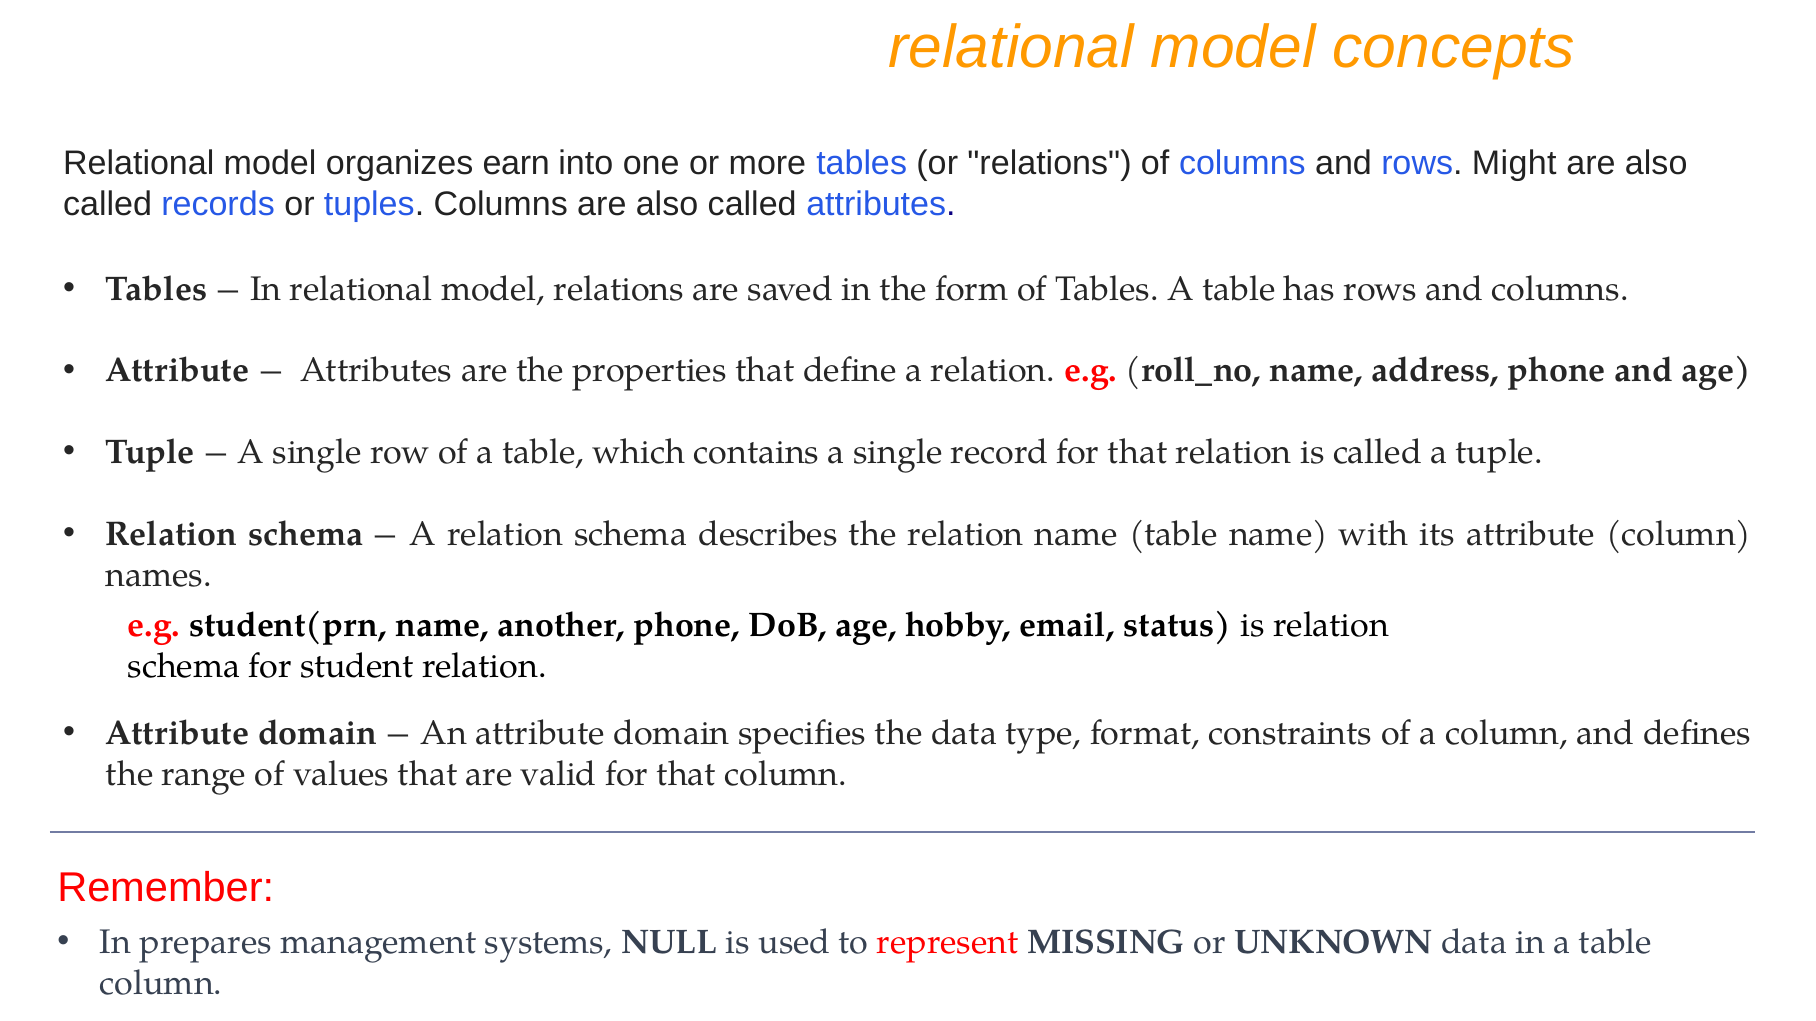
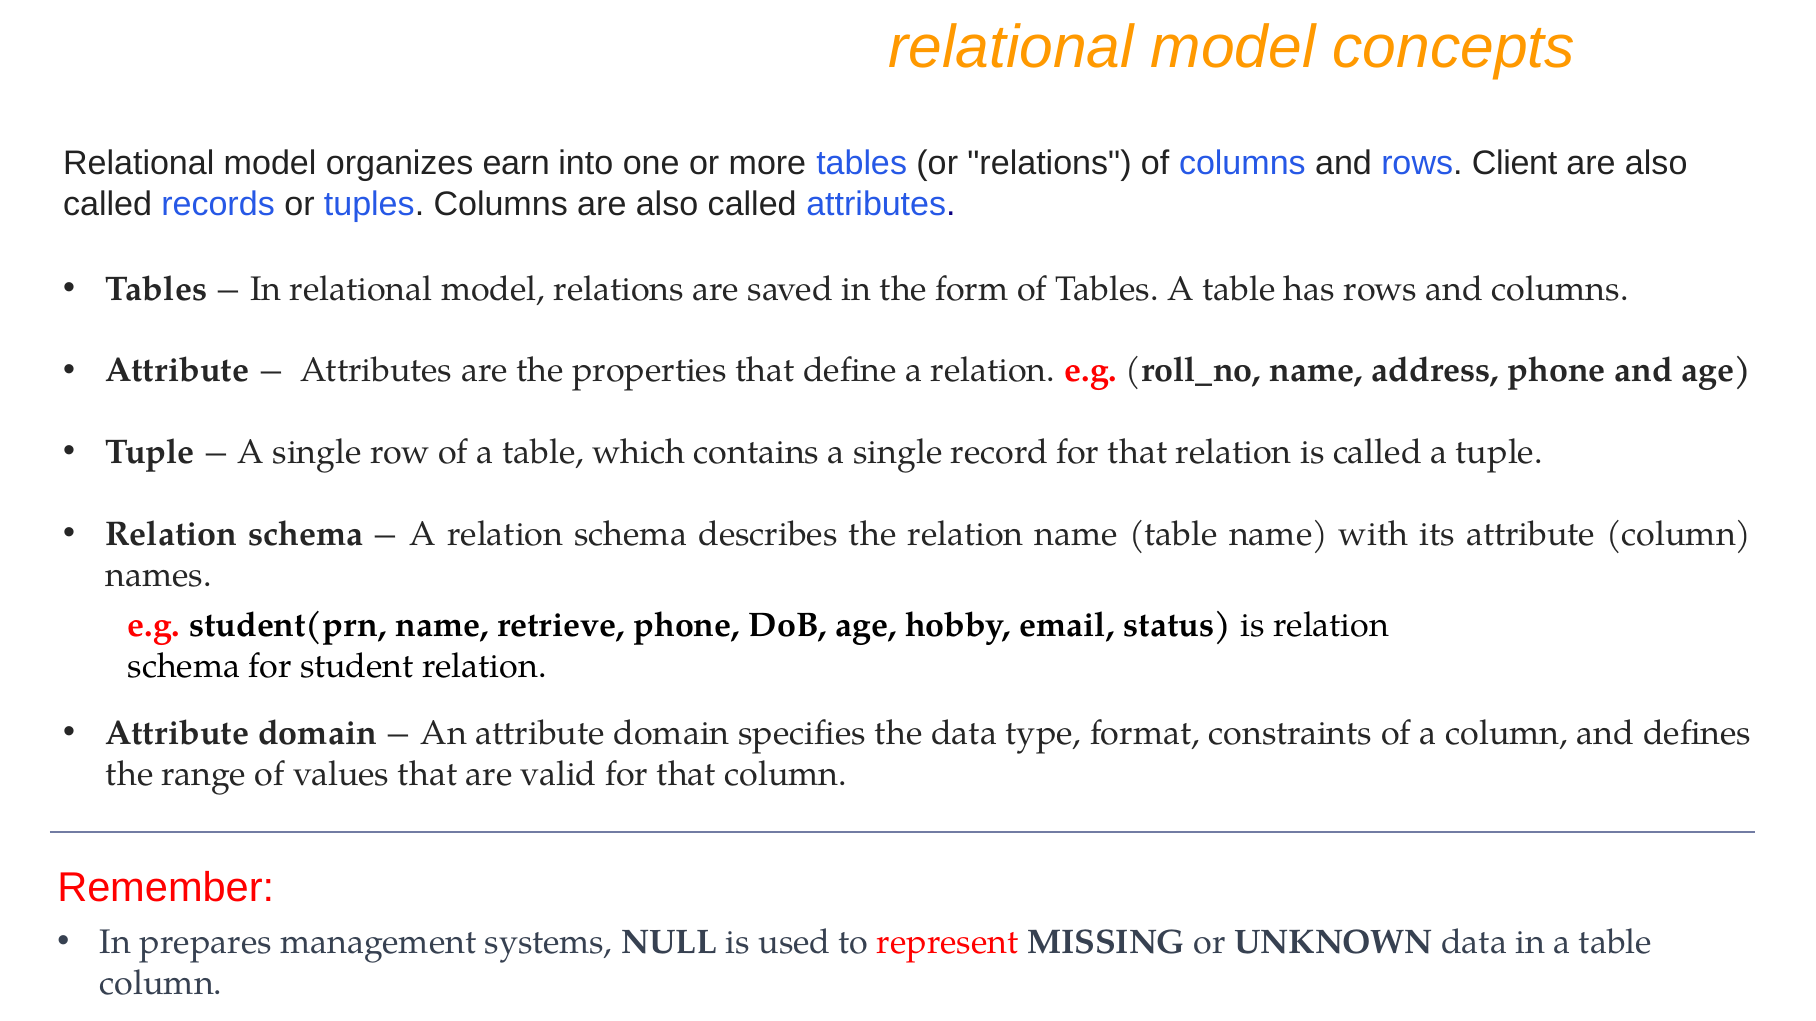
Might: Might -> Client
another: another -> retrieve
